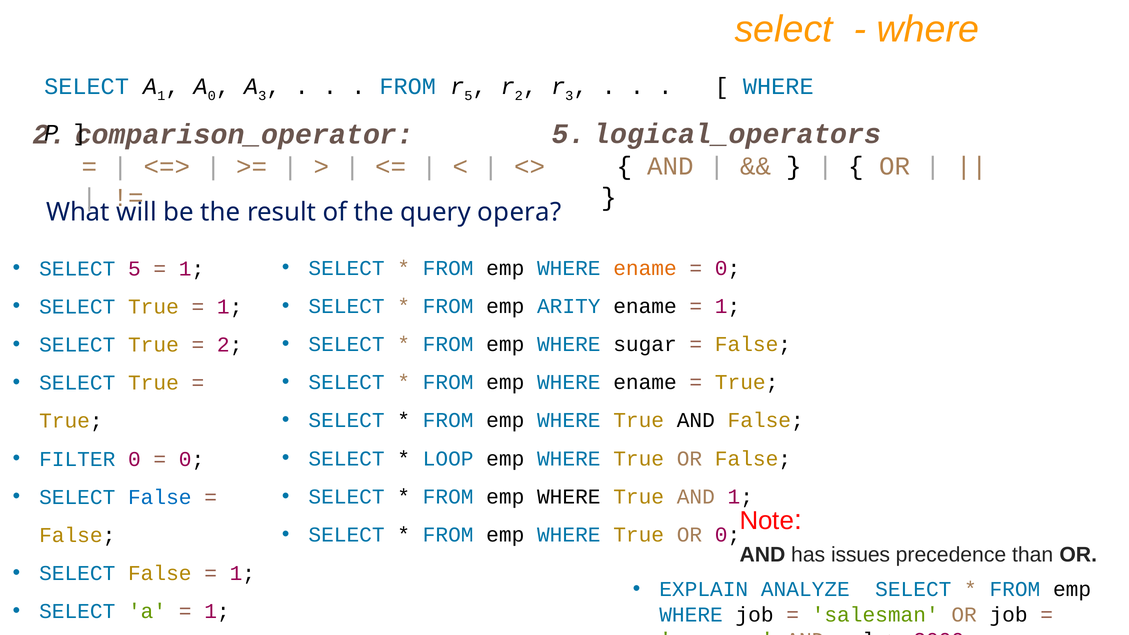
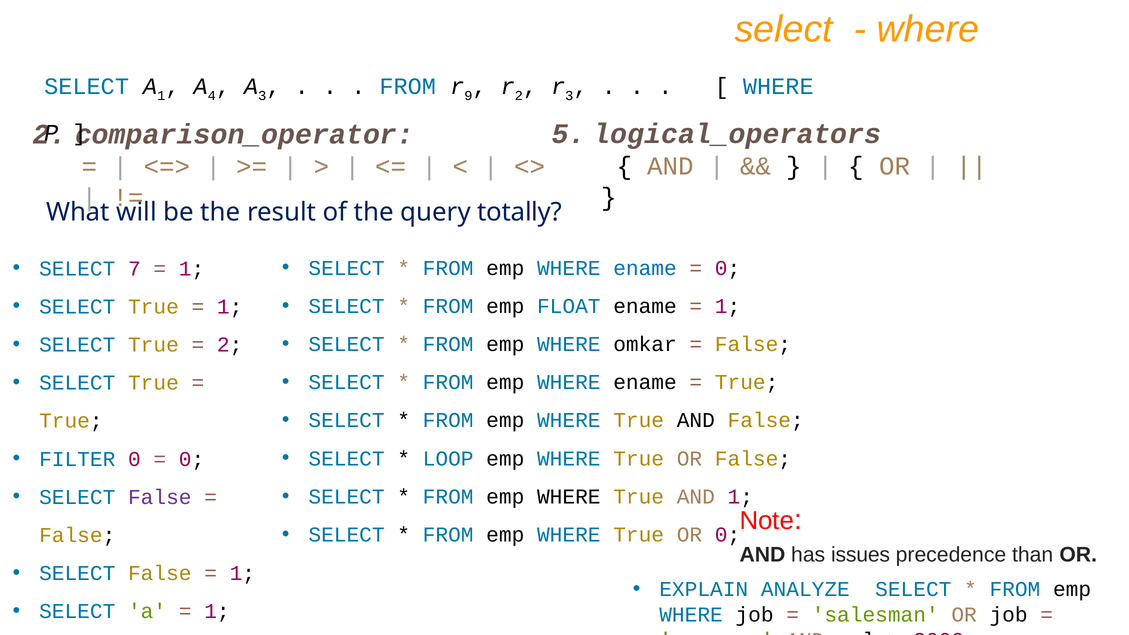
A 0: 0 -> 4
5 at (468, 96): 5 -> 9
opera: opera -> totally
ename at (645, 268) colour: orange -> blue
SELECT 5: 5 -> 7
ARITY: ARITY -> FLOAT
sugar: sugar -> omkar
False at (160, 497) colour: blue -> purple
